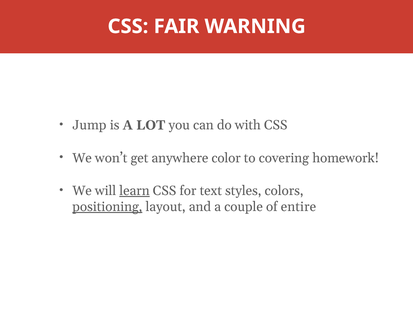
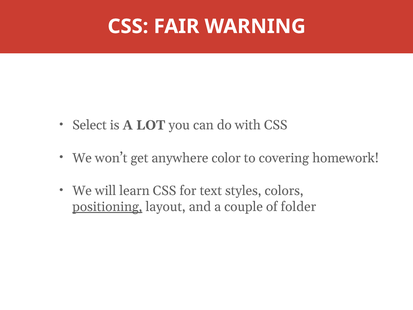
Jump: Jump -> Select
learn underline: present -> none
entire: entire -> folder
